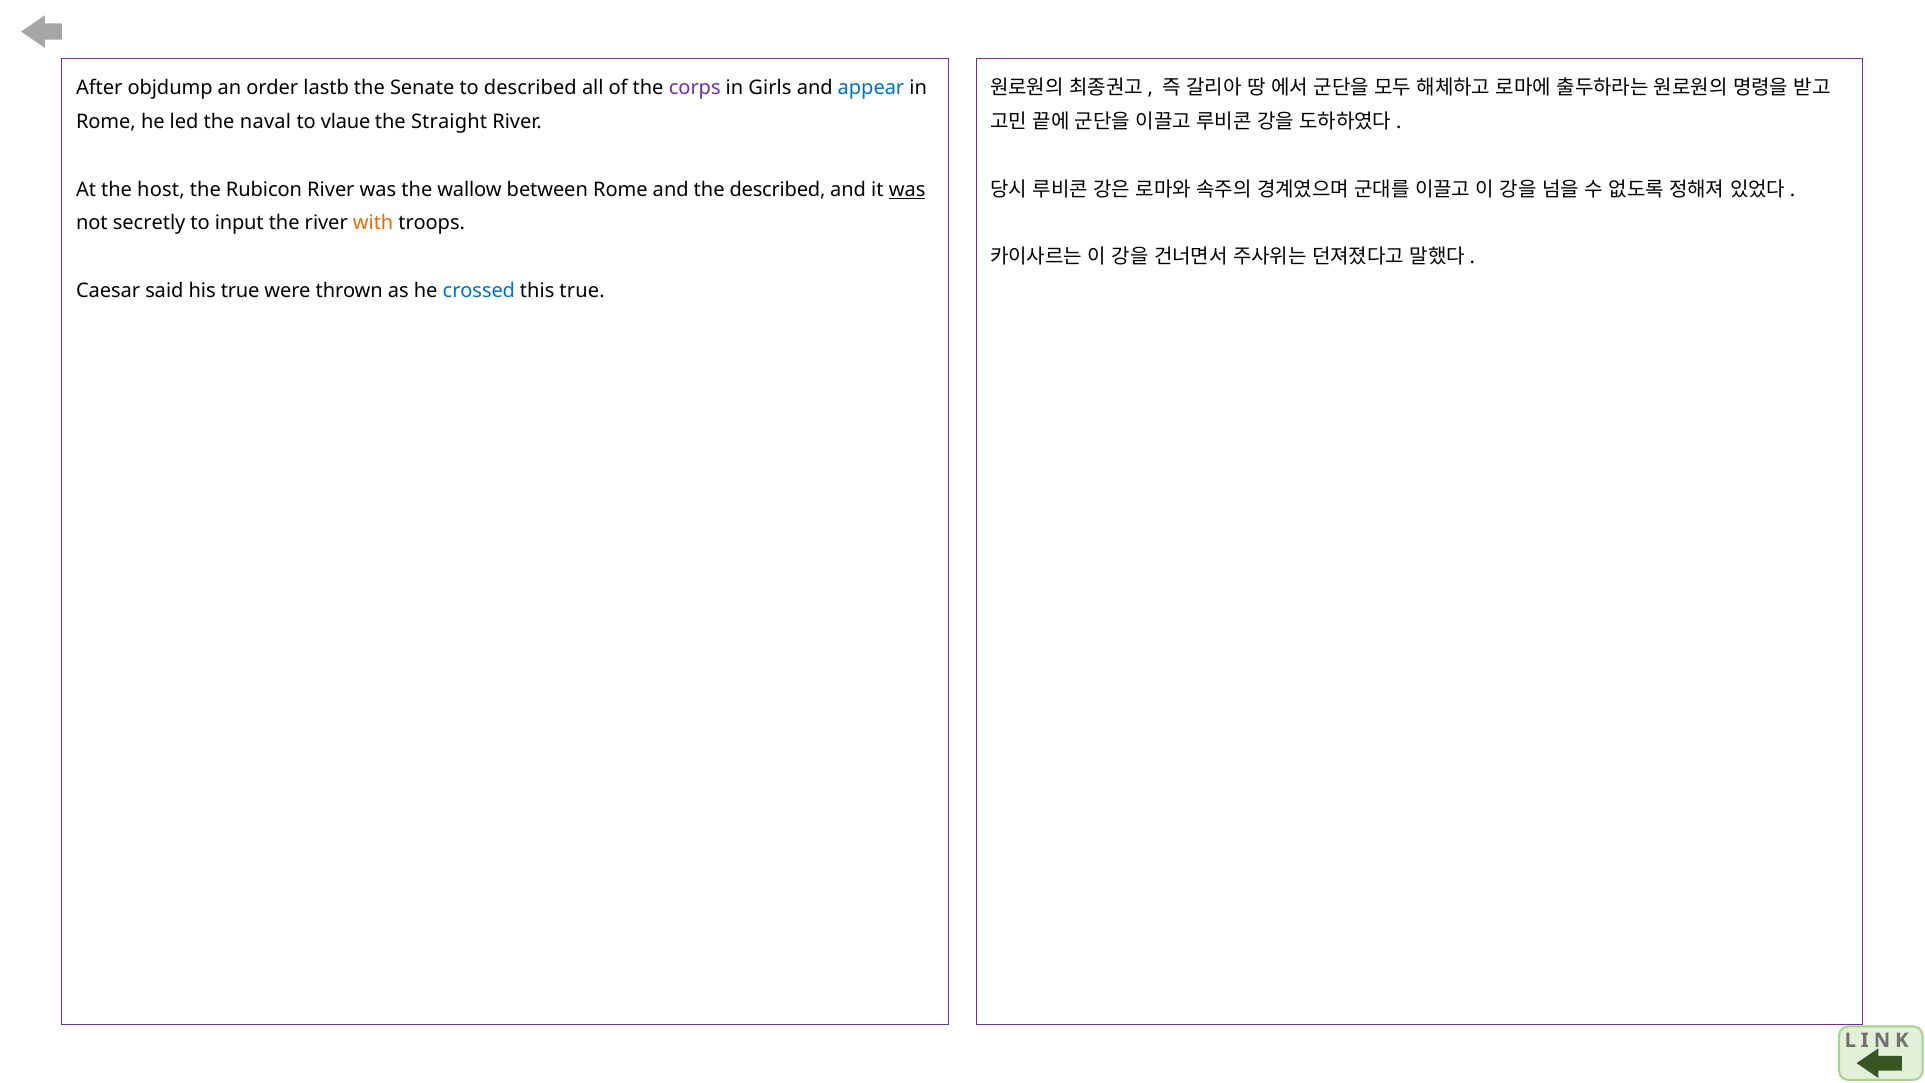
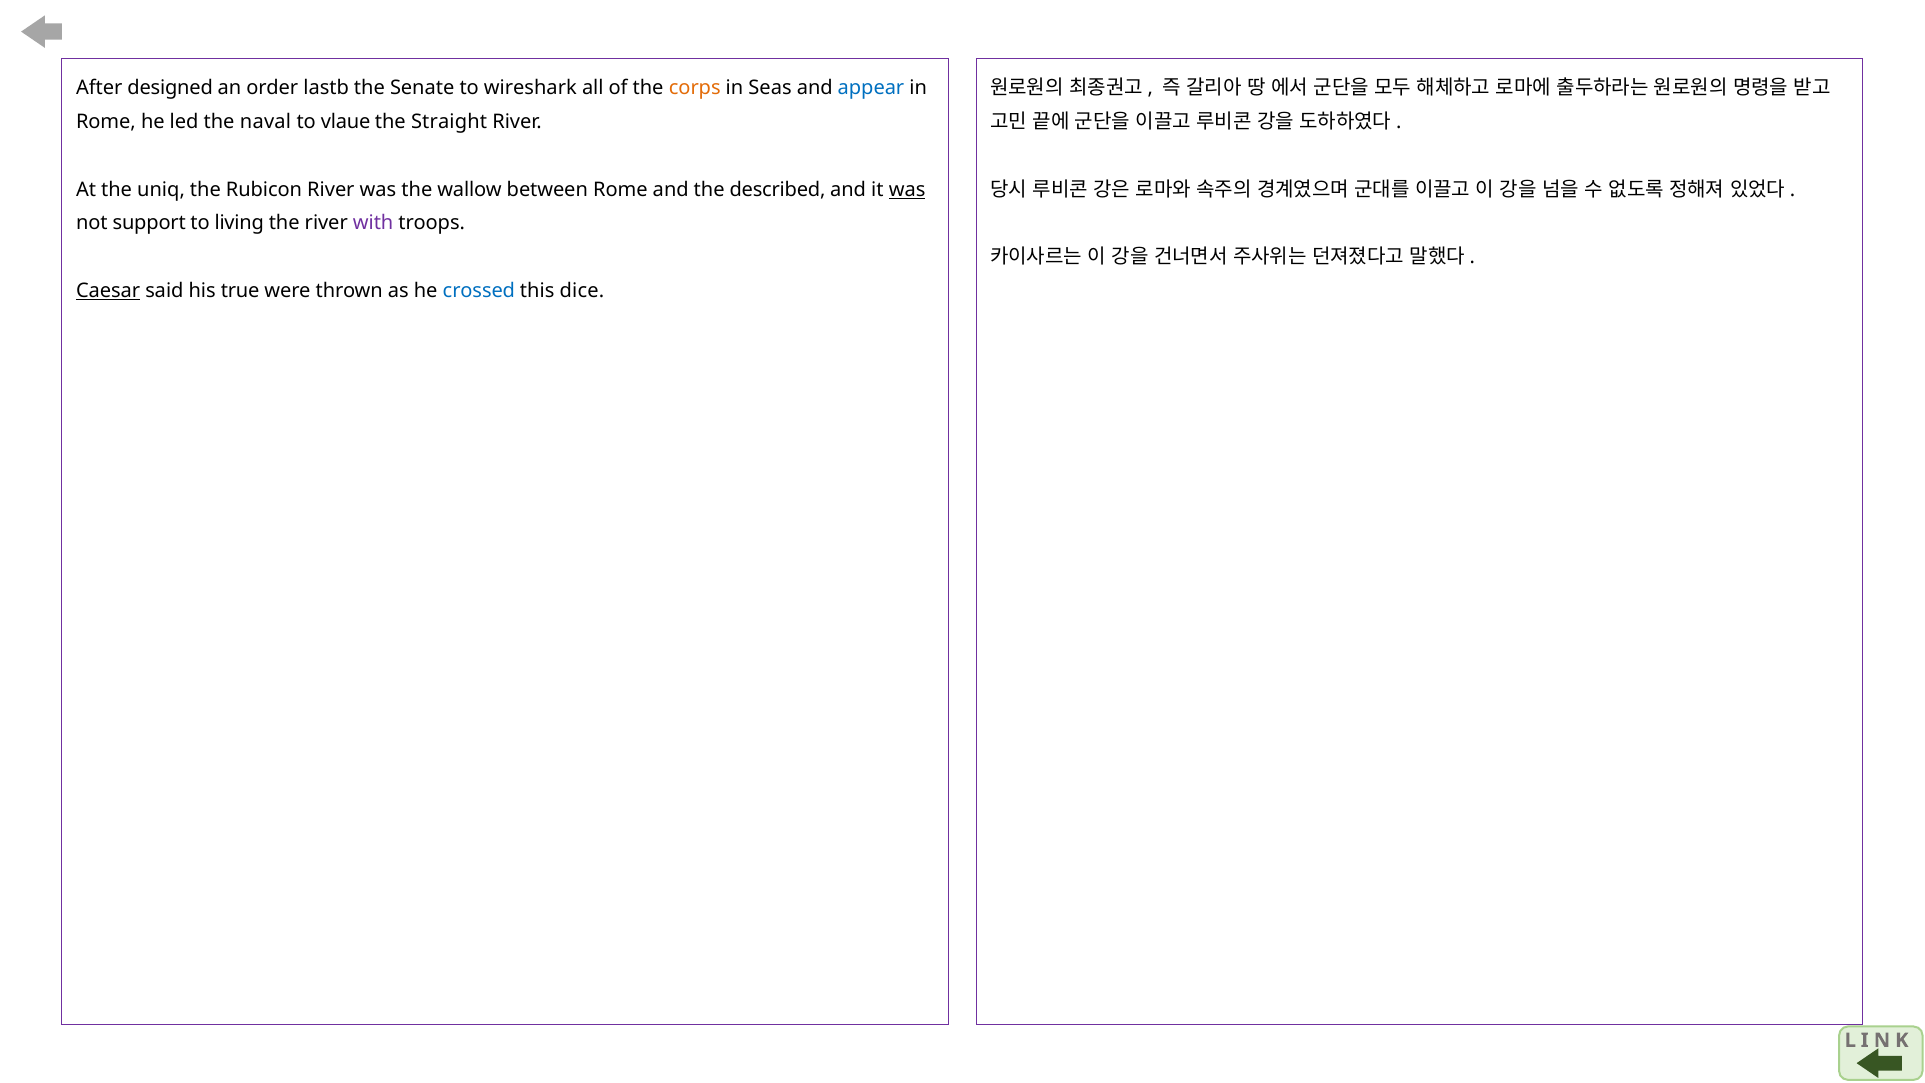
objdump: objdump -> designed
to described: described -> wireshark
corps colour: purple -> orange
Girls: Girls -> Seas
host: host -> uniq
secretly: secretly -> support
input: input -> living
with colour: orange -> purple
Caesar underline: none -> present
this true: true -> dice
